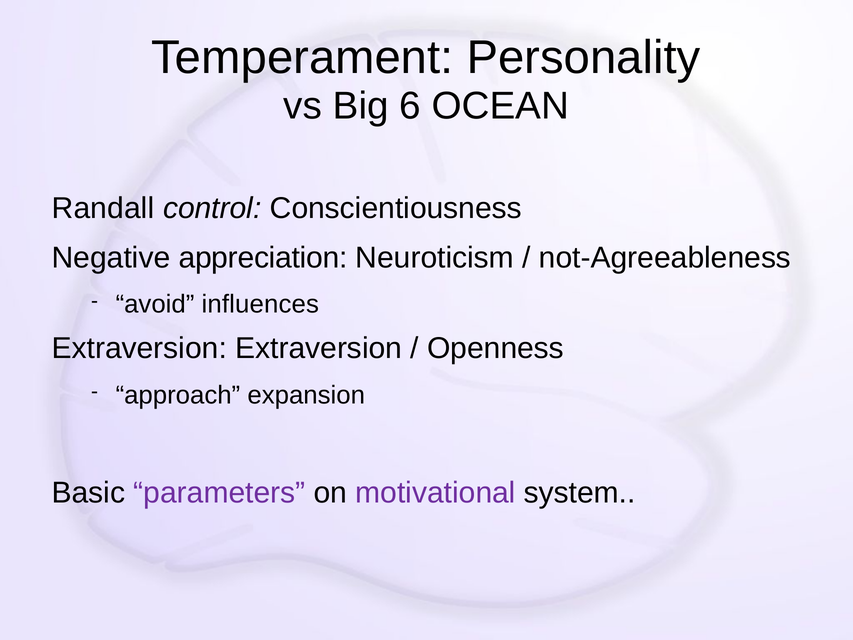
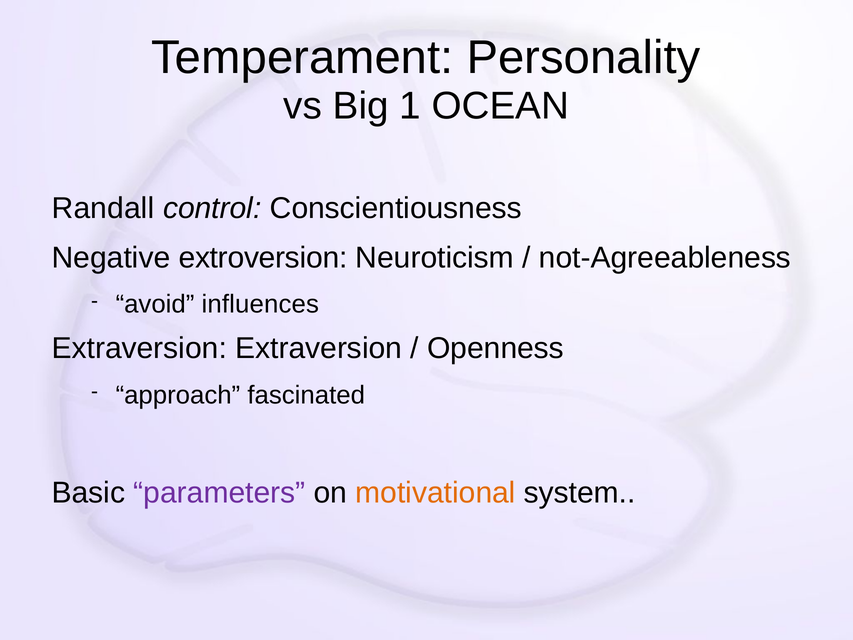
6: 6 -> 1
appreciation: appreciation -> extroversion
expansion: expansion -> fascinated
motivational colour: purple -> orange
